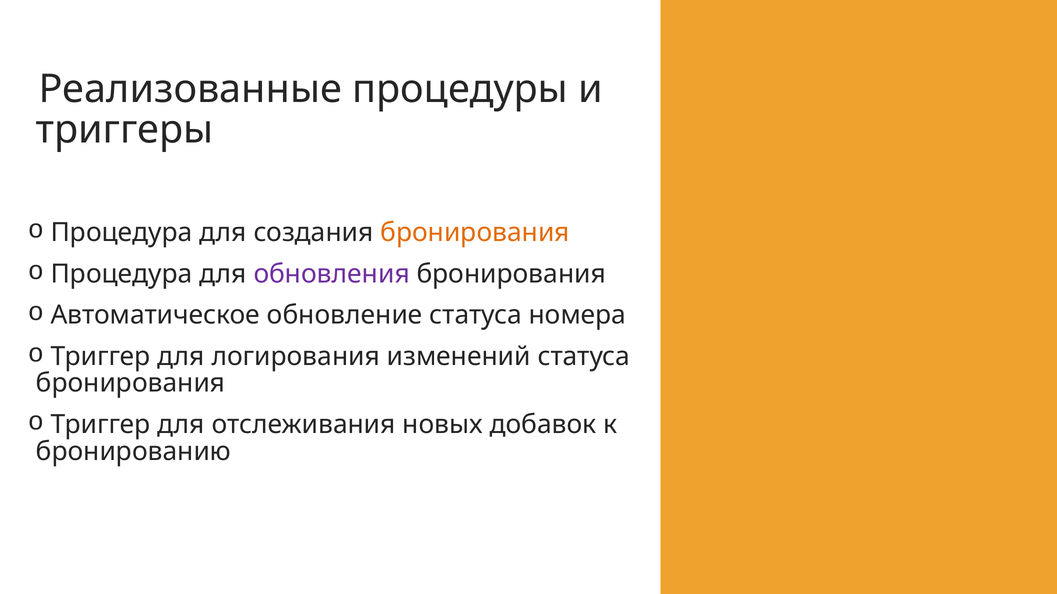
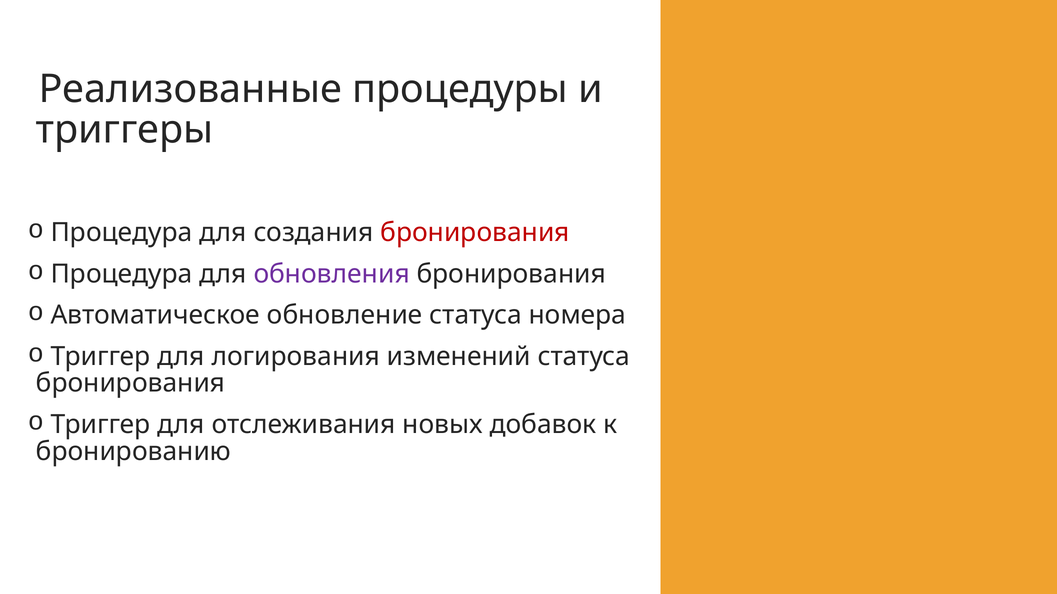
бронирования at (475, 233) colour: orange -> red
